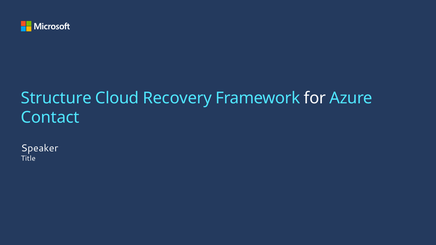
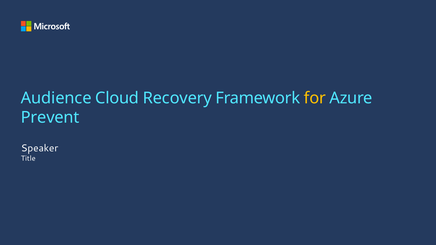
Structure: Structure -> Audience
for colour: white -> yellow
Contact: Contact -> Prevent
